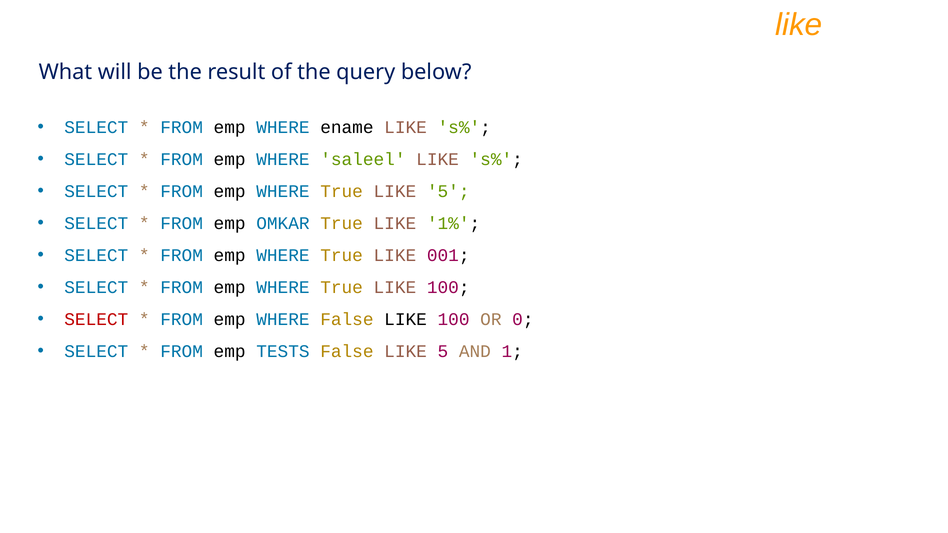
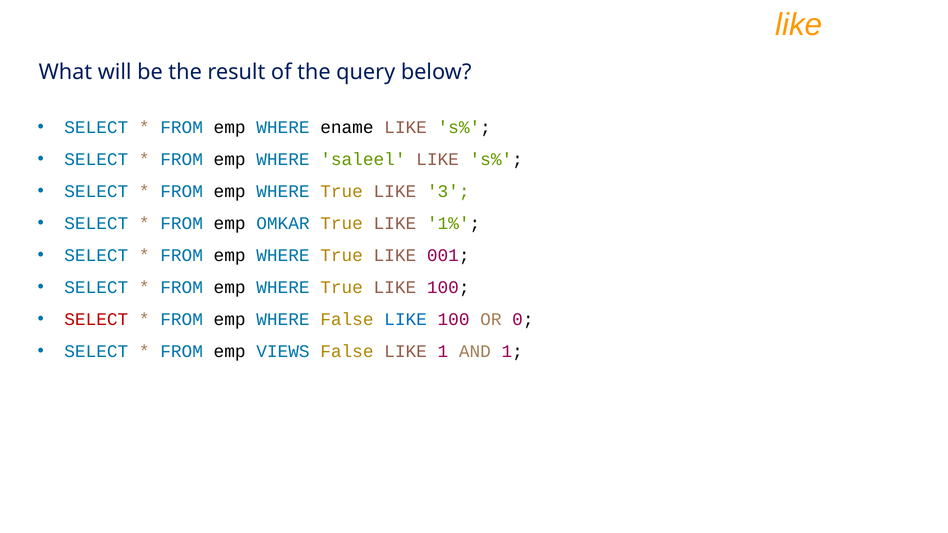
True LIKE 5: 5 -> 3
LIKE at (406, 319) colour: black -> blue
TESTS: TESTS -> VIEWS
False LIKE 5: 5 -> 1
